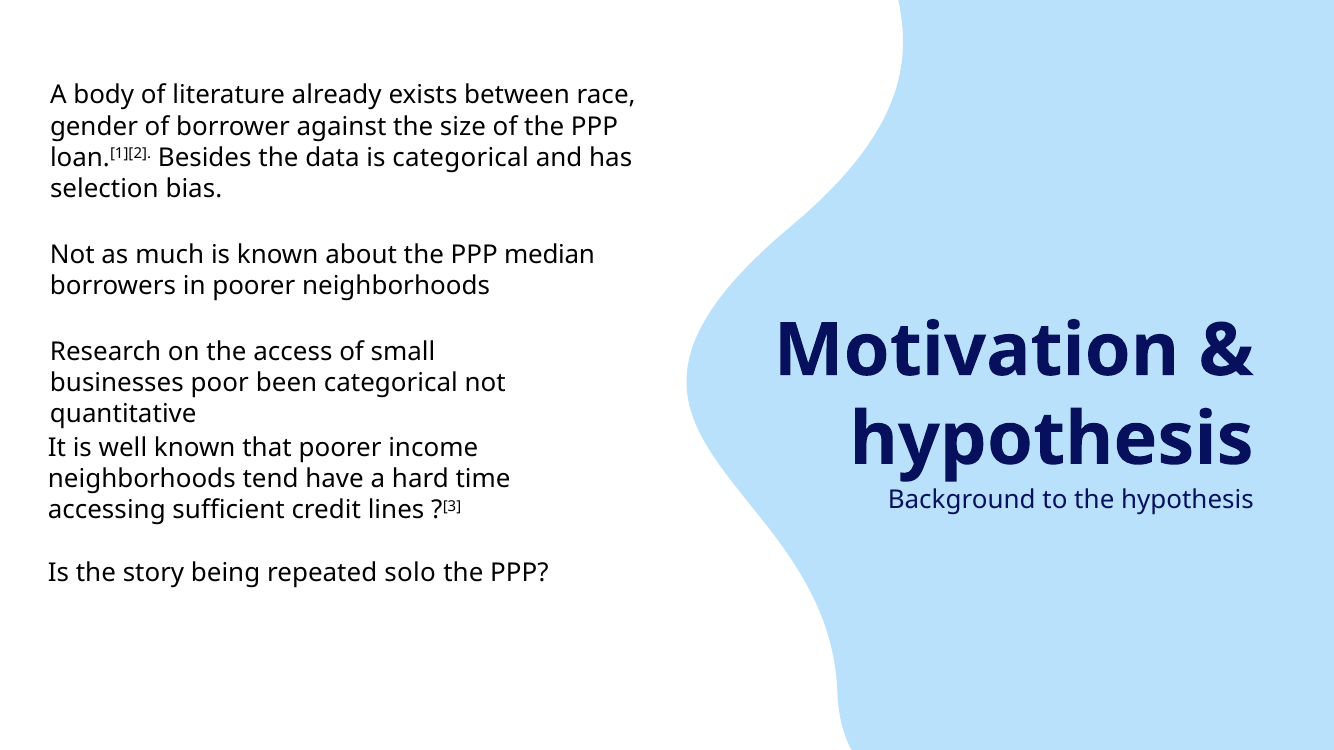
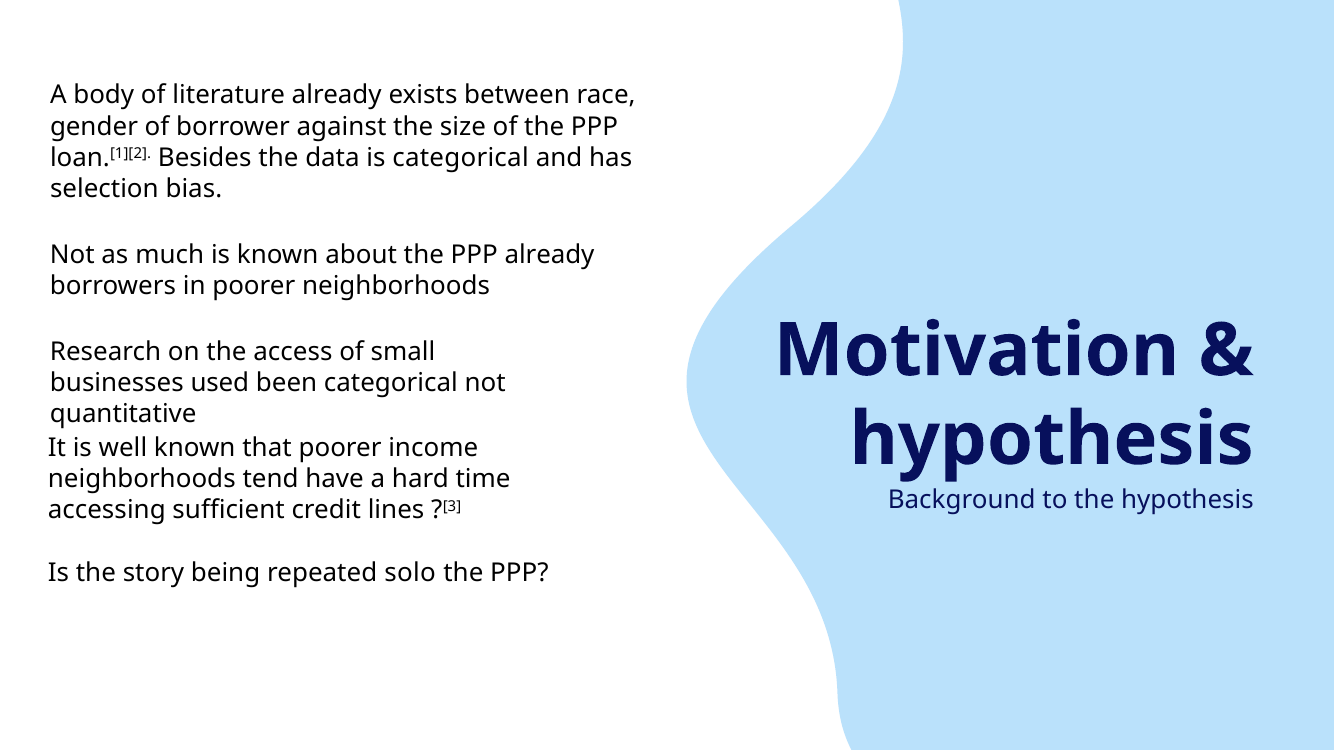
PPP median: median -> already
poor: poor -> used
